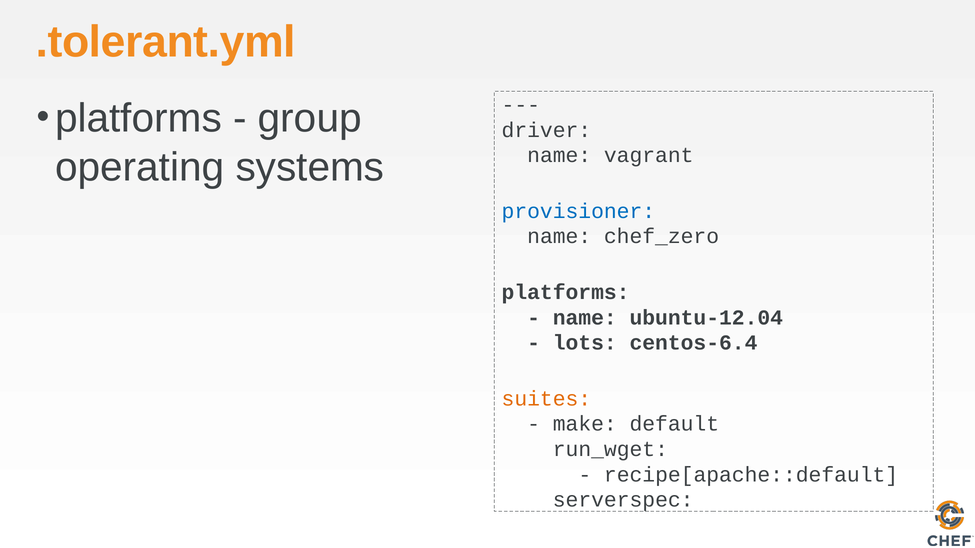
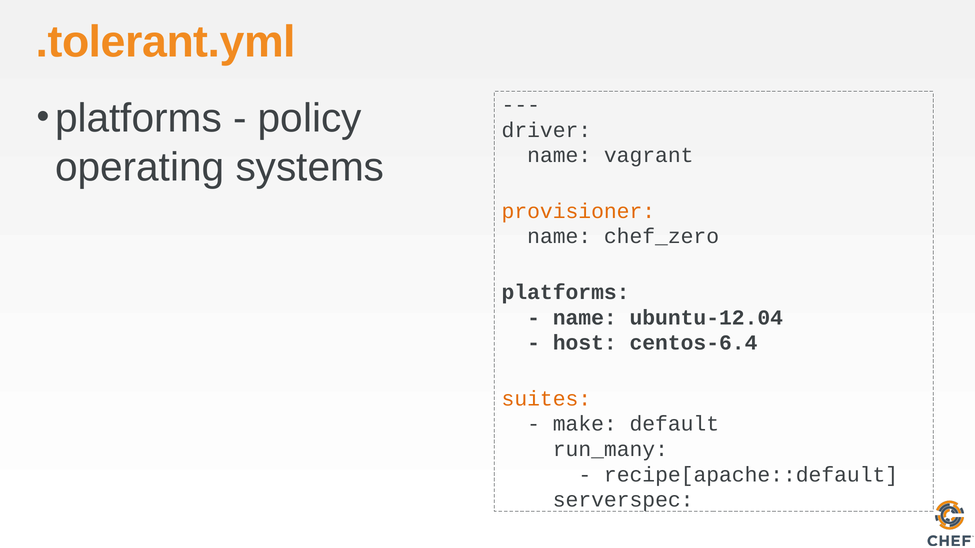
group: group -> policy
provisioner colour: blue -> orange
lots: lots -> host
run_wget: run_wget -> run_many
